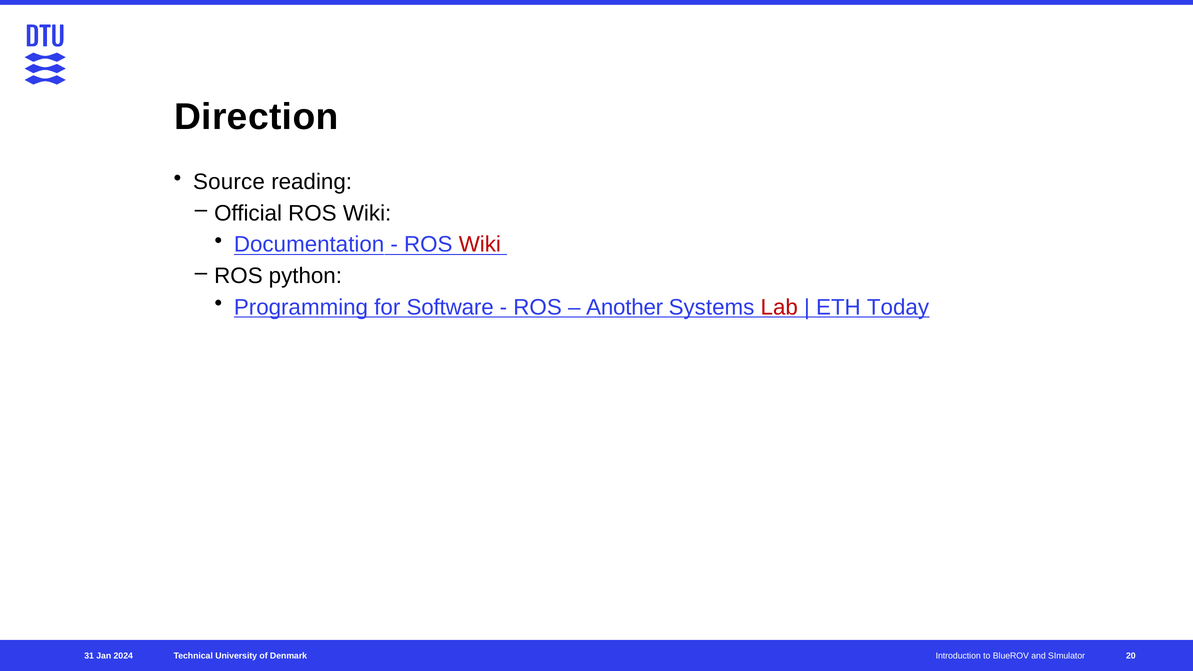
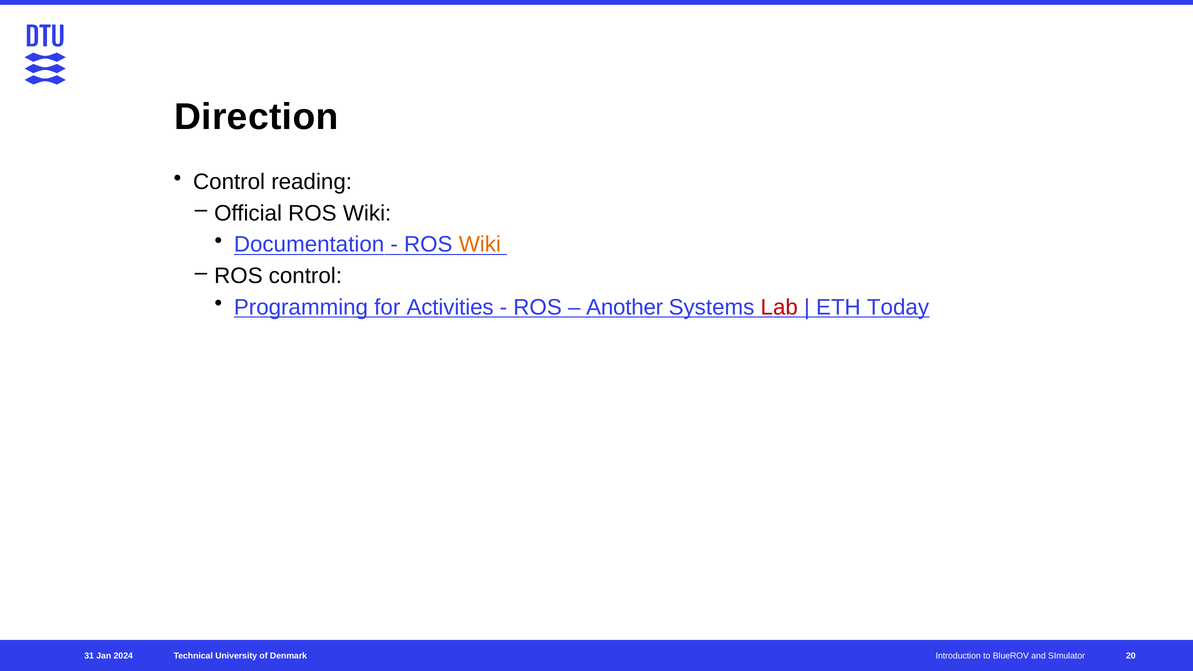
Source at (229, 182): Source -> Control
Wiki at (480, 245) colour: red -> orange
ROS python: python -> control
Software: Software -> Activities
